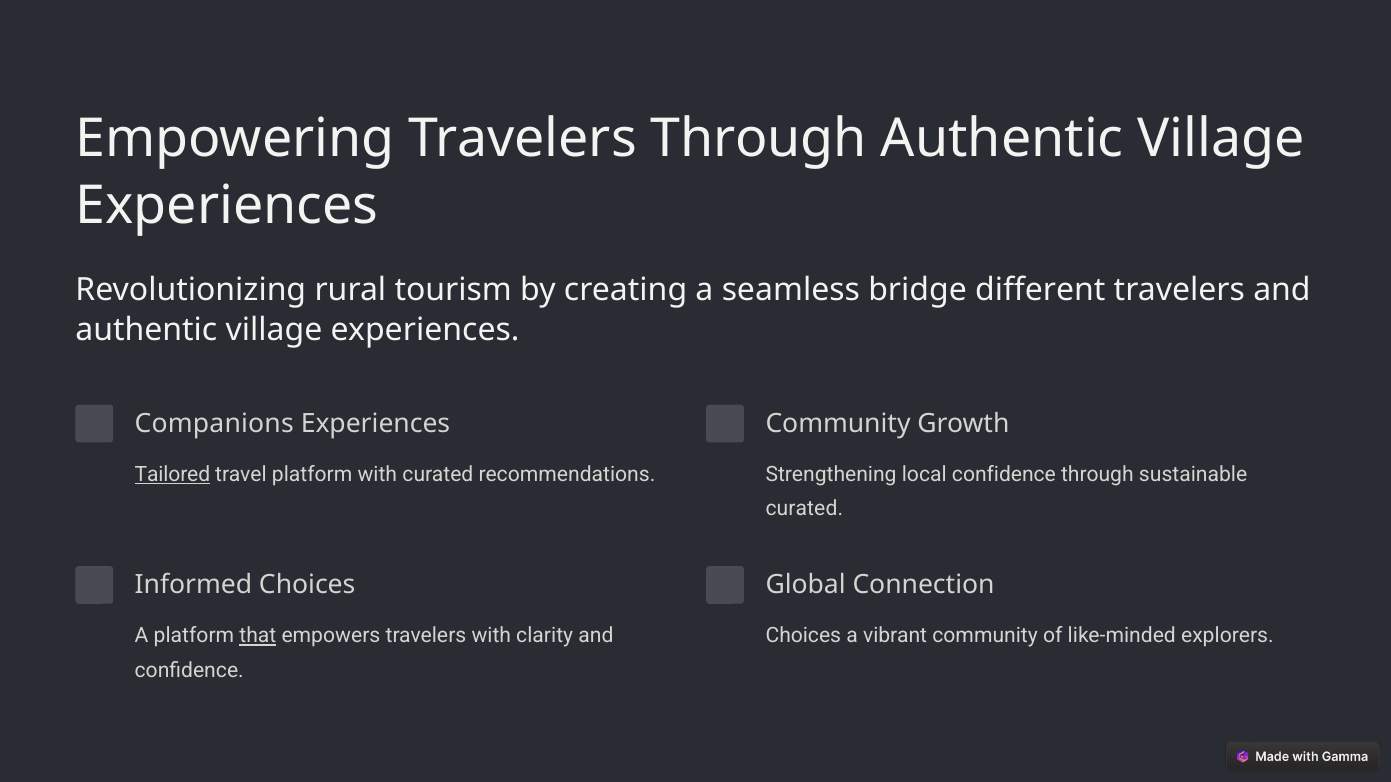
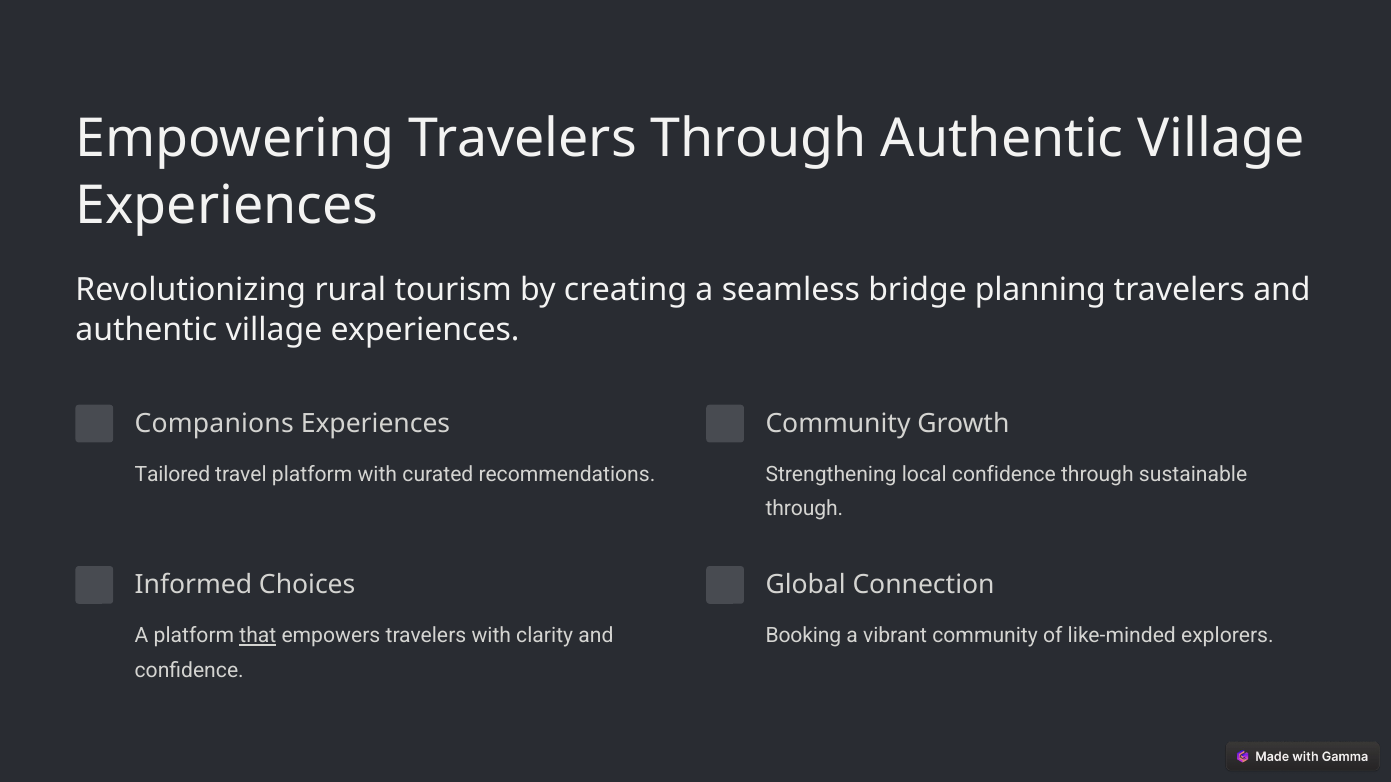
different: different -> planning
Tailored underline: present -> none
curated at (804, 509): curated -> through
Choices at (803, 636): Choices -> Booking
